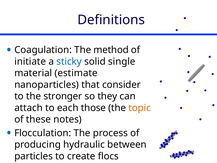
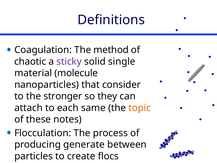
initiate: initiate -> chaotic
sticky colour: blue -> purple
estimate: estimate -> molecule
those: those -> same
hydraulic: hydraulic -> generate
